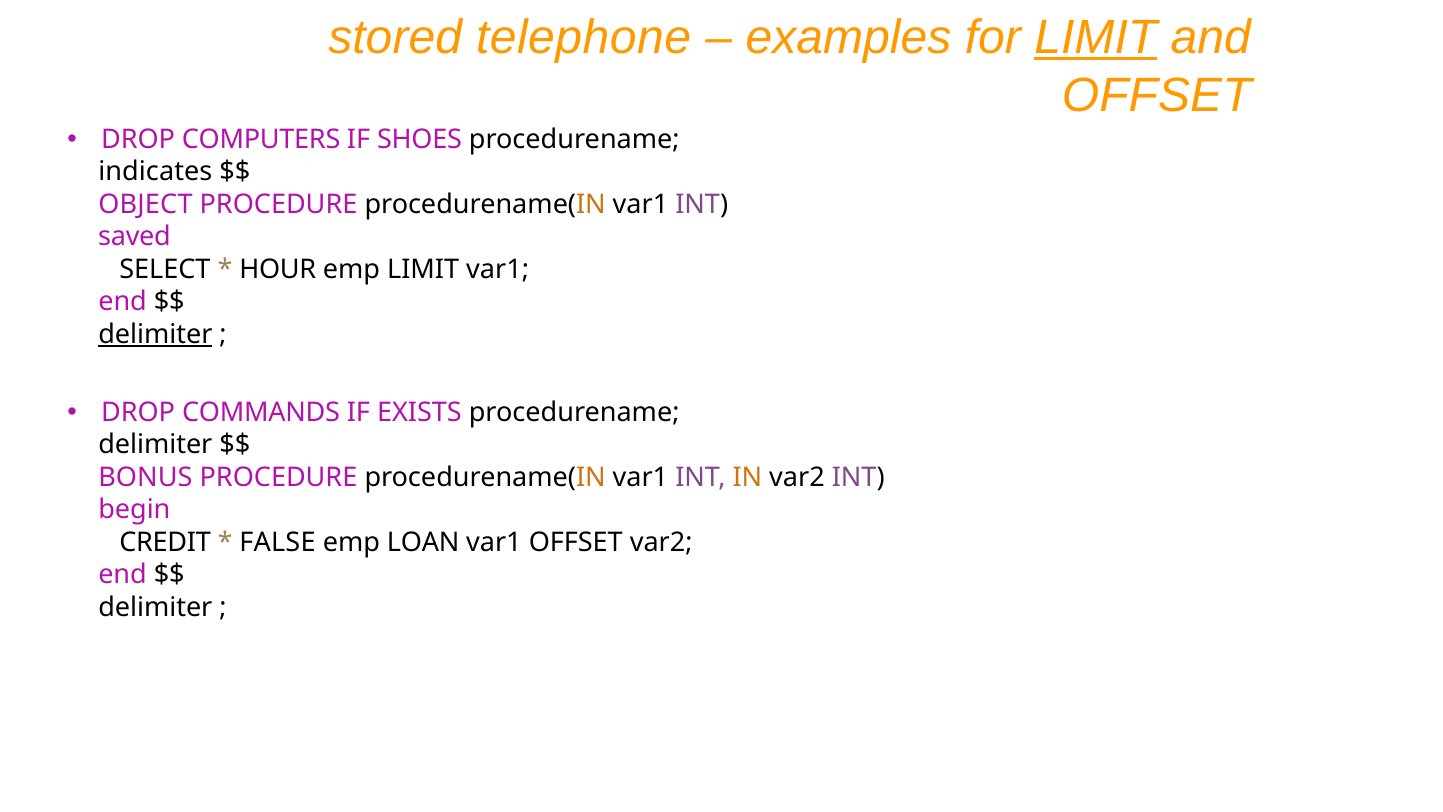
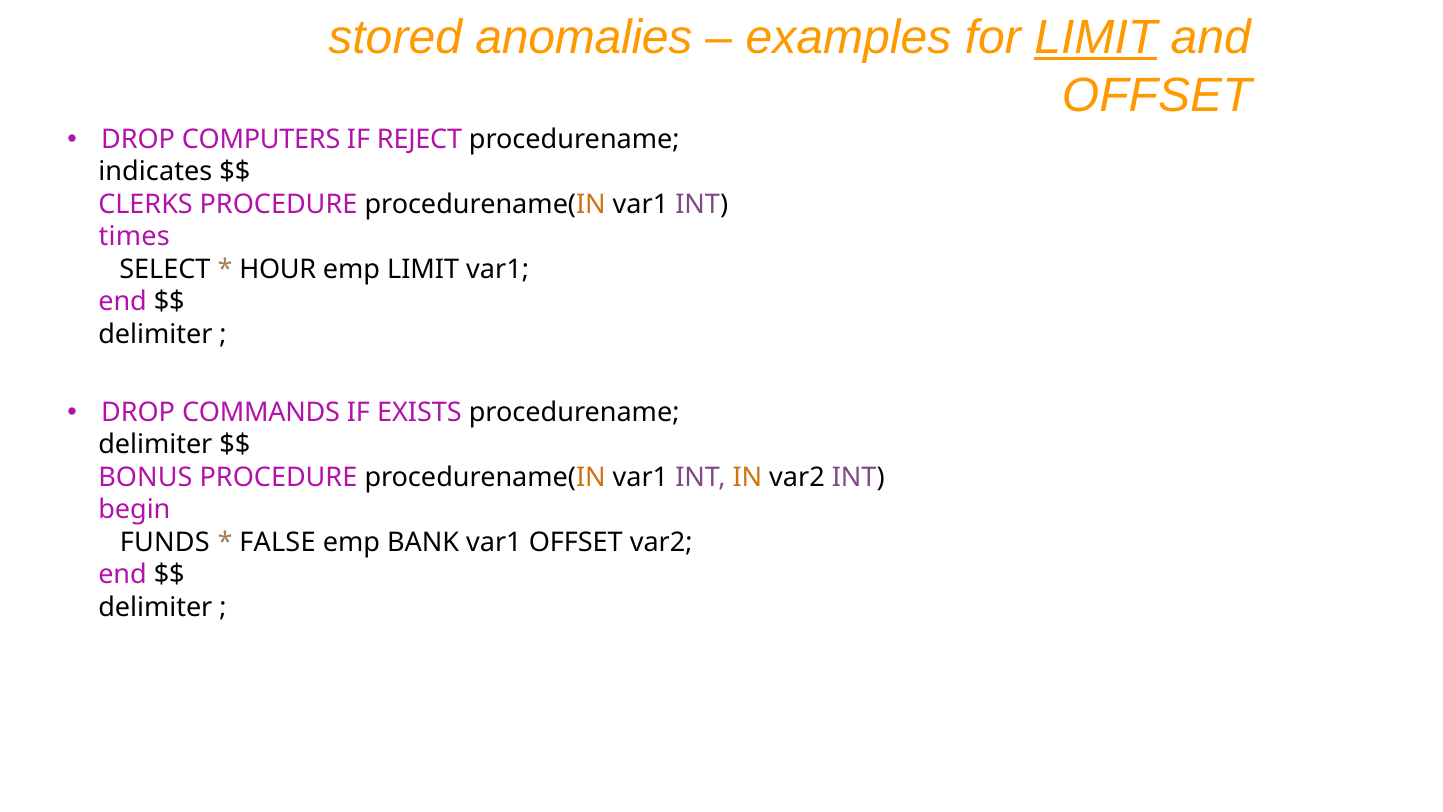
telephone: telephone -> anomalies
SHOES: SHOES -> REJECT
OBJECT: OBJECT -> CLERKS
saved: saved -> times
delimiter at (155, 334) underline: present -> none
CREDIT: CREDIT -> FUNDS
LOAN: LOAN -> BANK
